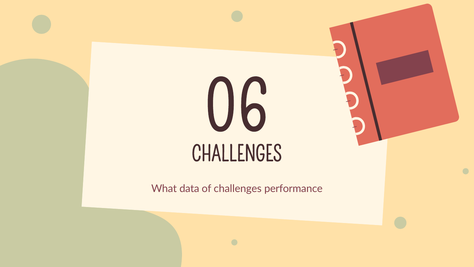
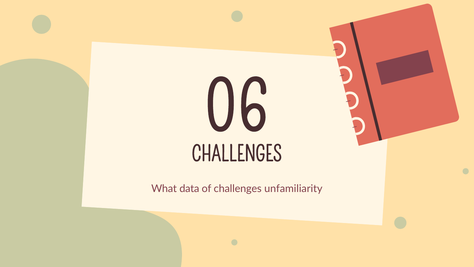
performance: performance -> unfamiliarity
